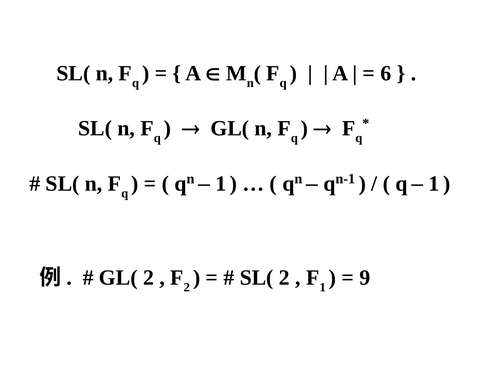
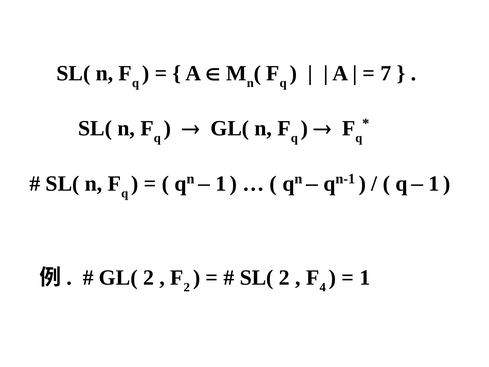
6: 6 -> 7
1 at (323, 287): 1 -> 4
9 at (365, 277): 9 -> 1
